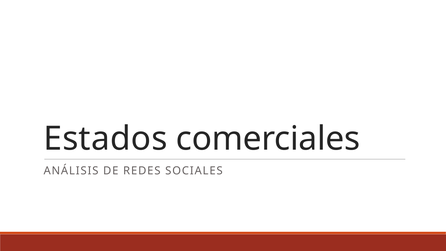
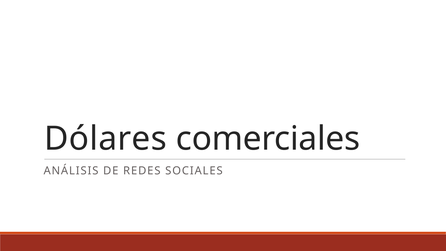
Estados: Estados -> Dólares
